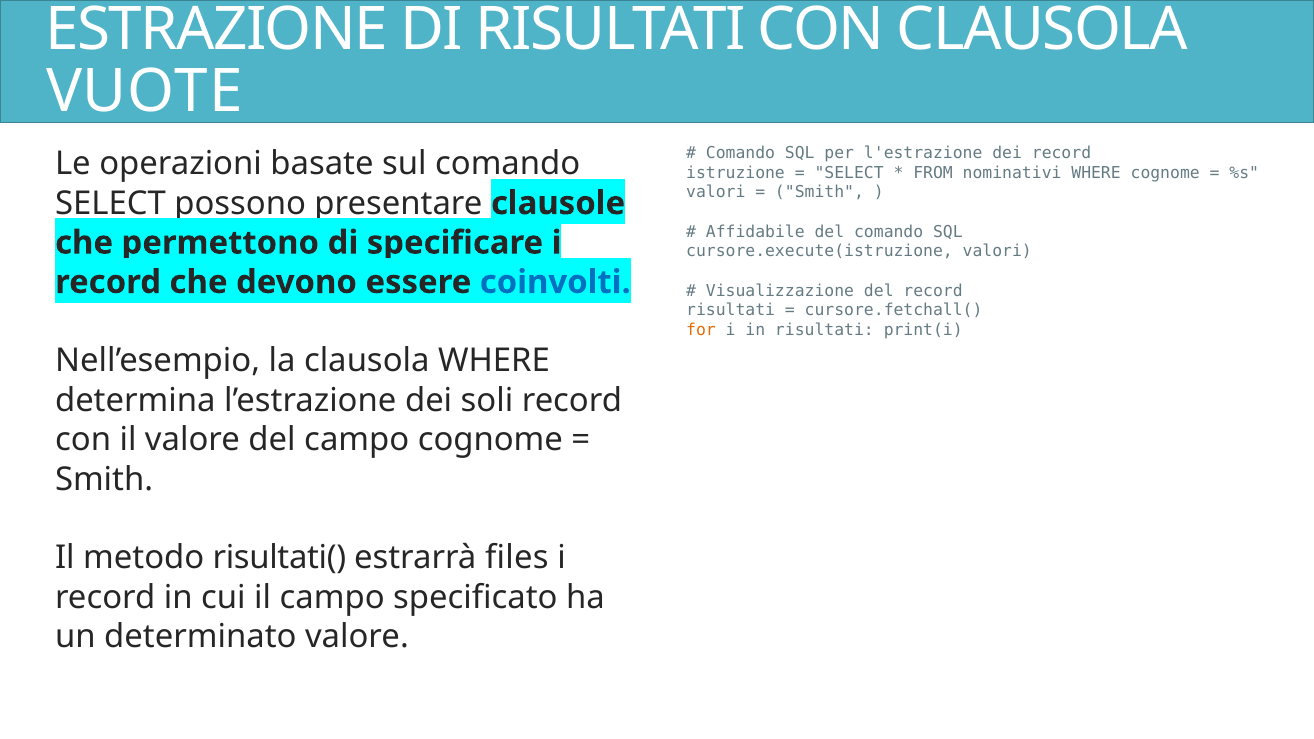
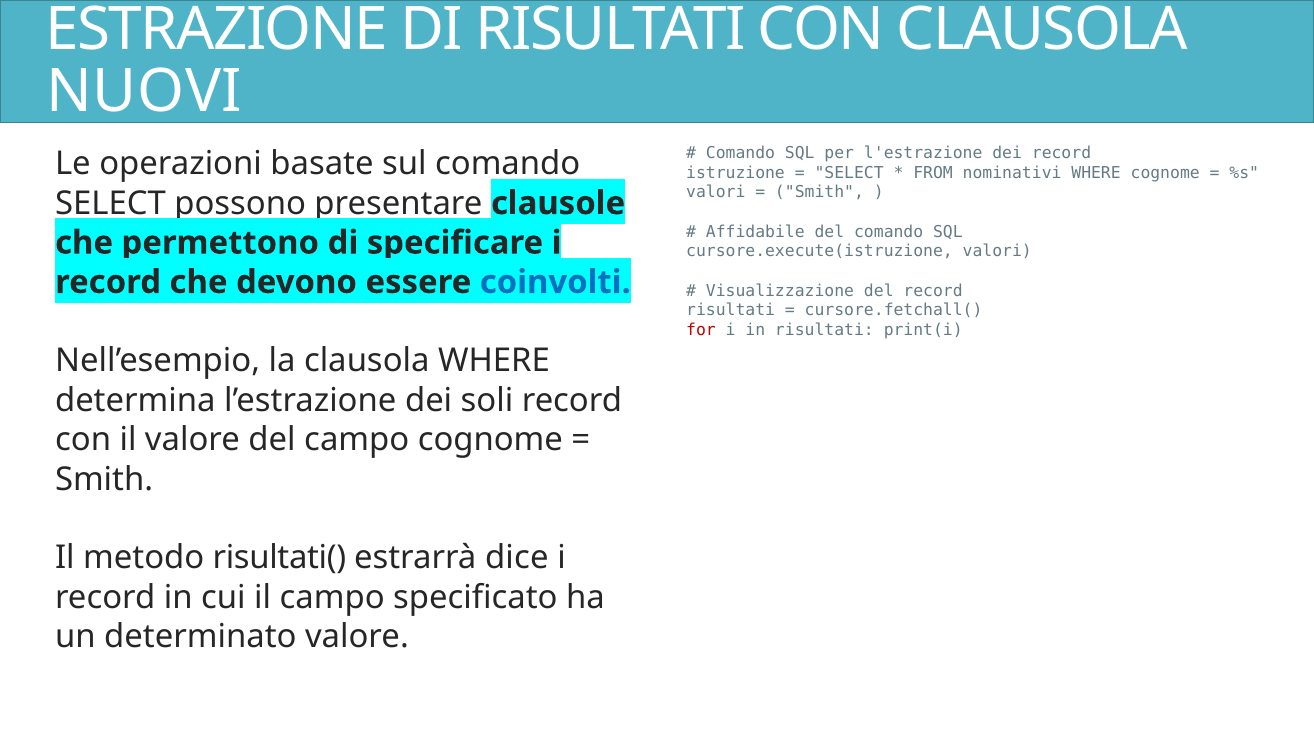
VUOTE: VUOTE -> NUOVI
for colour: orange -> red
files: files -> dice
